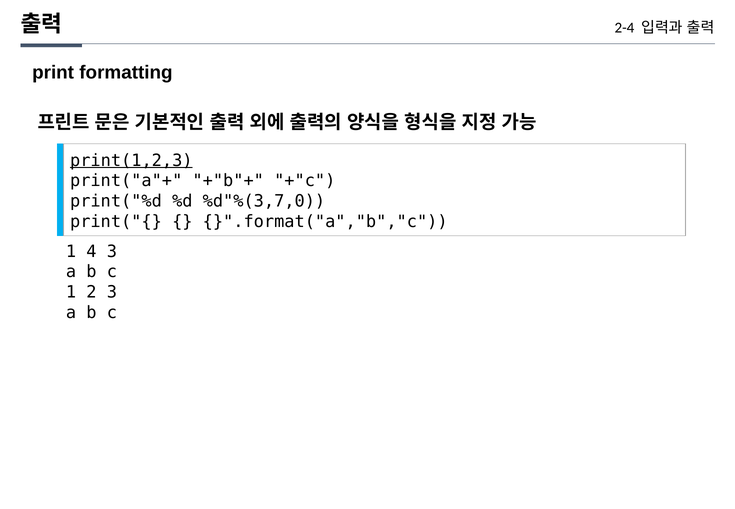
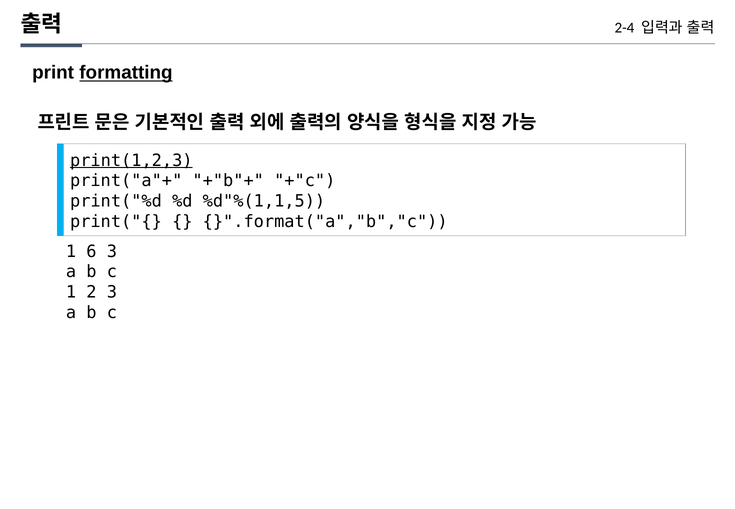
formatting underline: none -> present
%d"%(3,7,0: %d"%(3,7,0 -> %d"%(1,1,5
4: 4 -> 6
